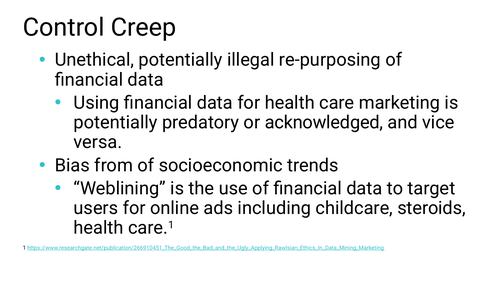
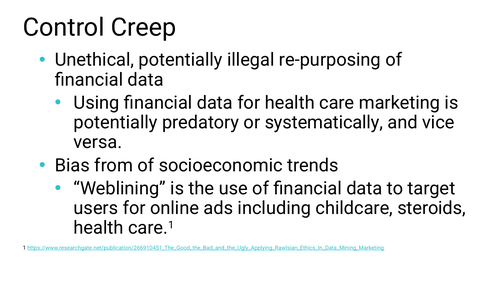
acknowledged: acknowledged -> systematically
